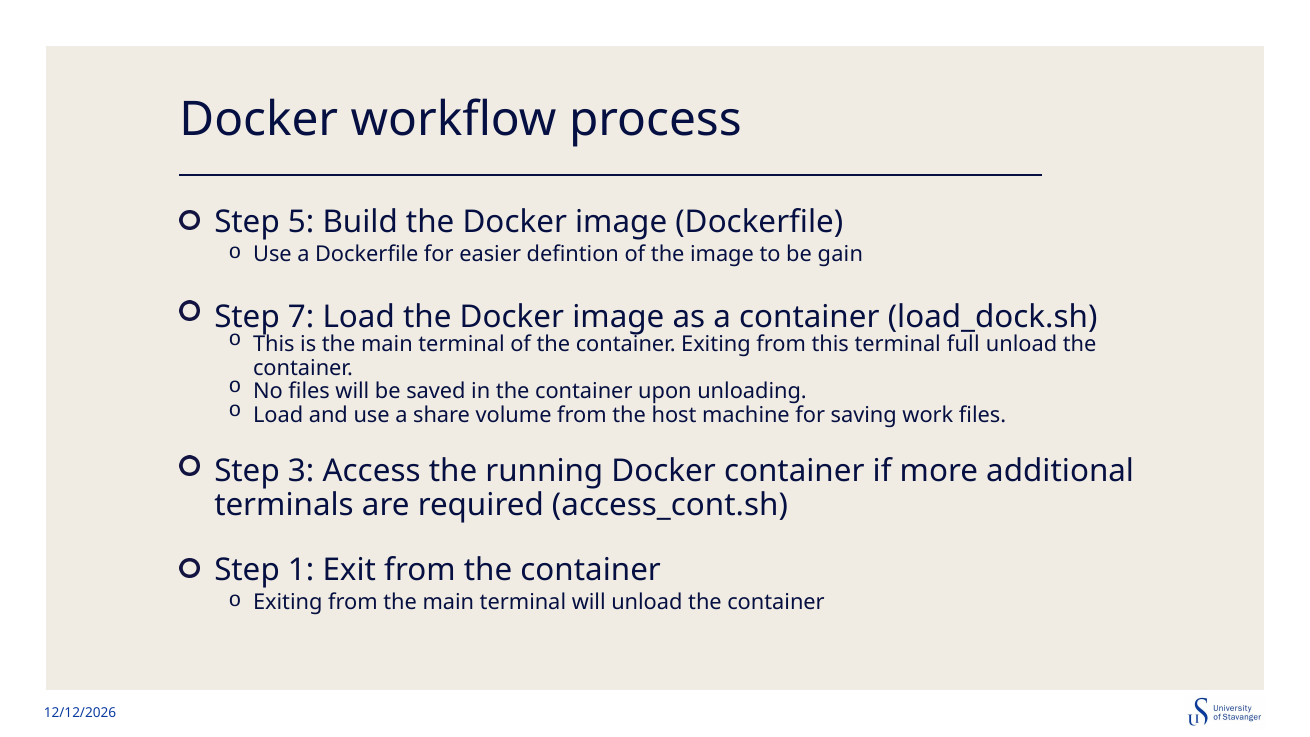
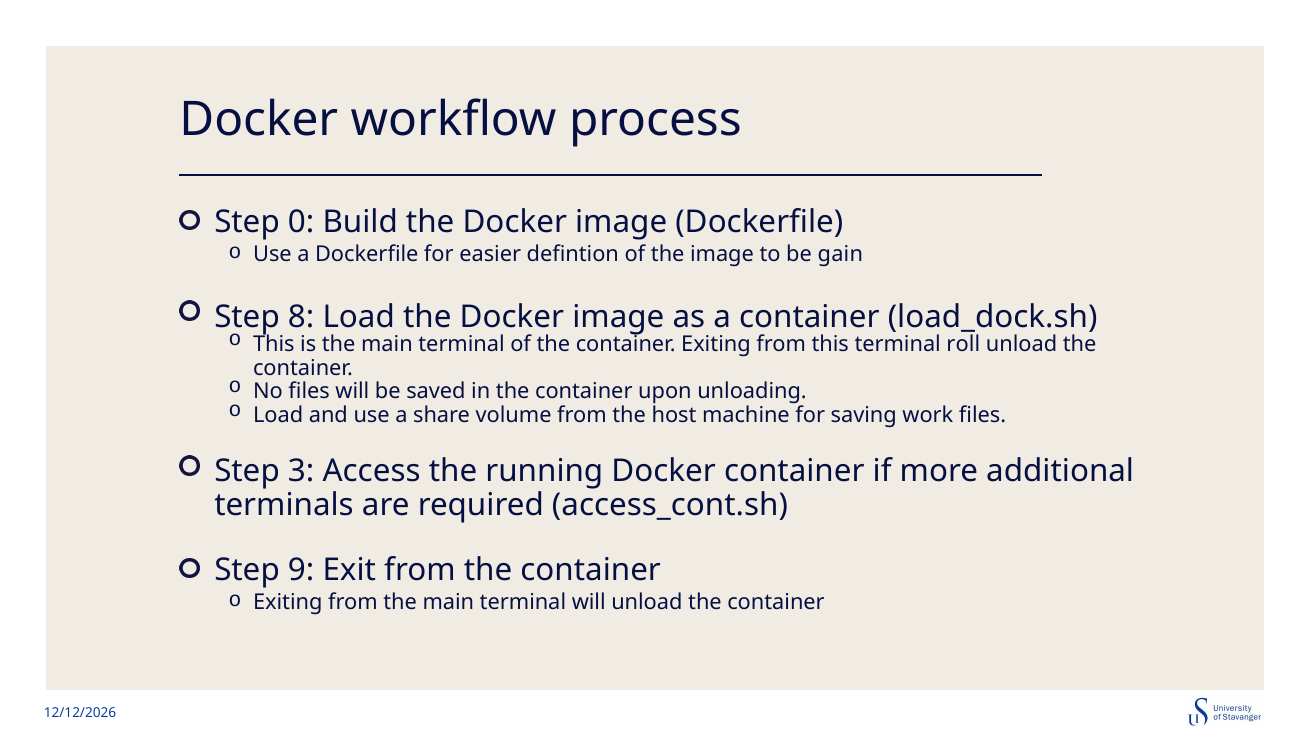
5: 5 -> 0
7: 7 -> 8
full: full -> roll
1: 1 -> 9
